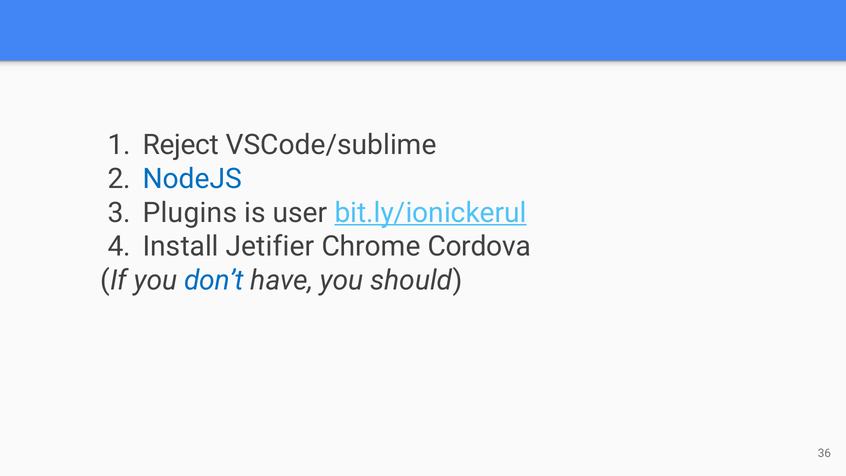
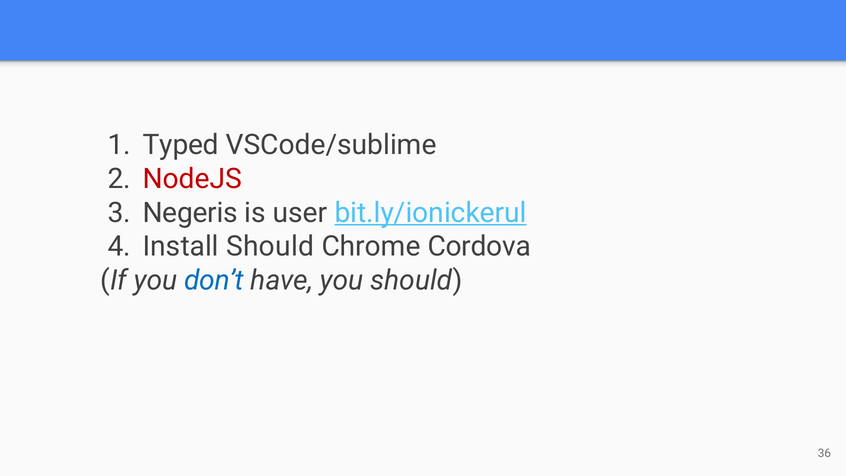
Reject: Reject -> Typed
NodeJS colour: blue -> red
Plugins: Plugins -> Negeris
Install Jetifier: Jetifier -> Should
